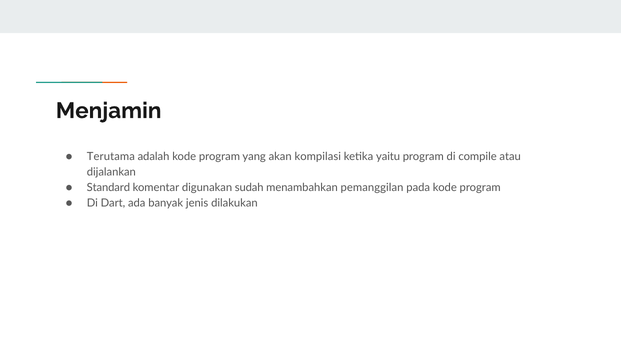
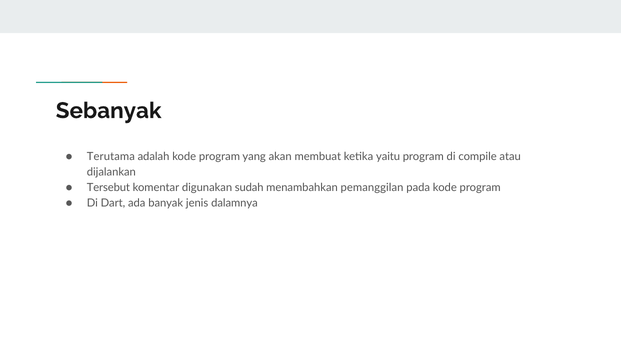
Menjamin: Menjamin -> Sebanyak
kompilasi: kompilasi -> membuat
Standard: Standard -> Tersebut
dilakukan: dilakukan -> dalamnya
